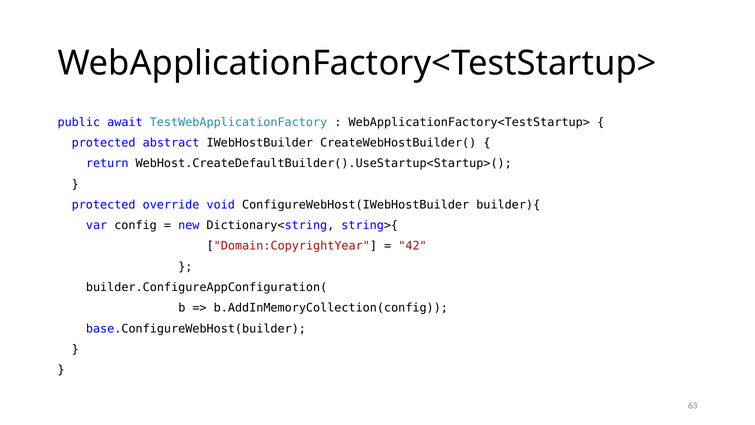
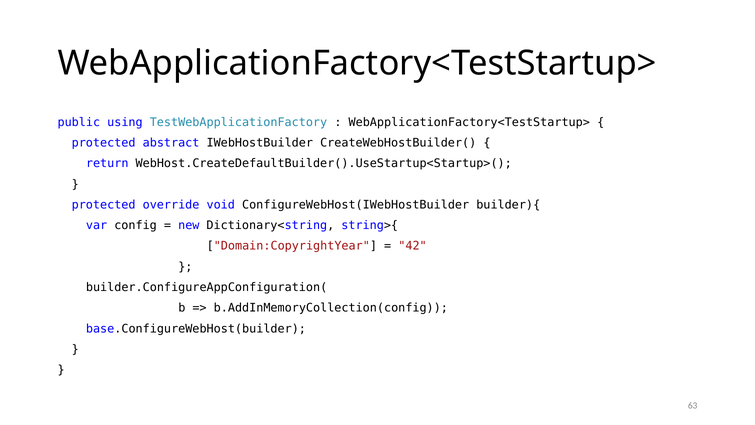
await: await -> using
